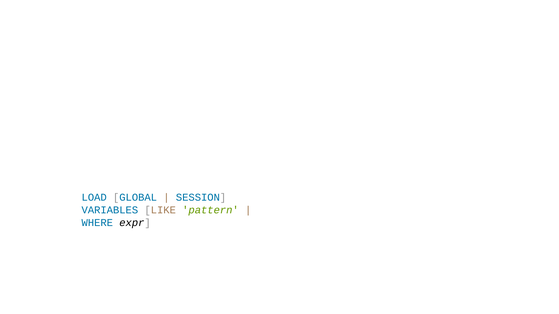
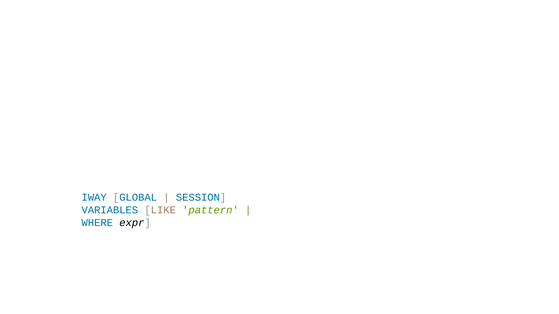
LOAD: LOAD -> IWAY
